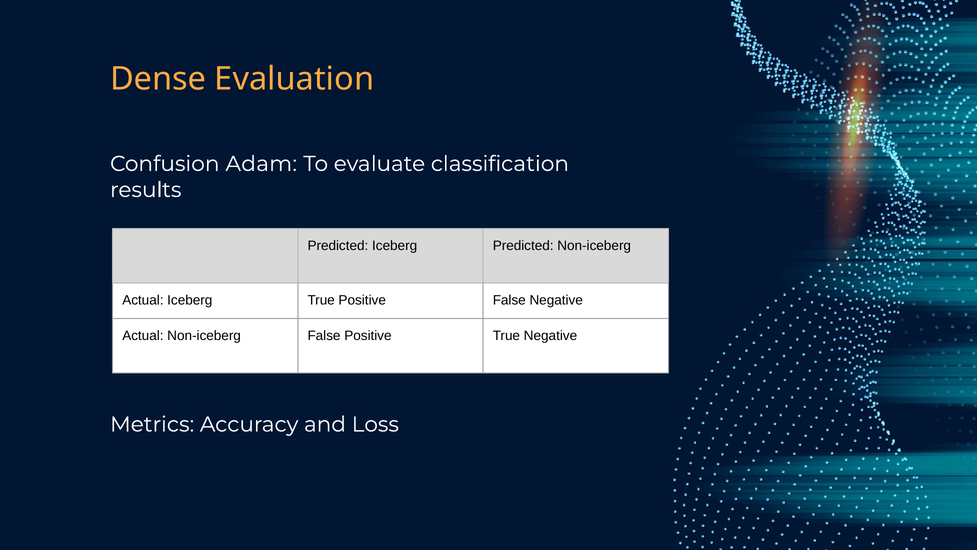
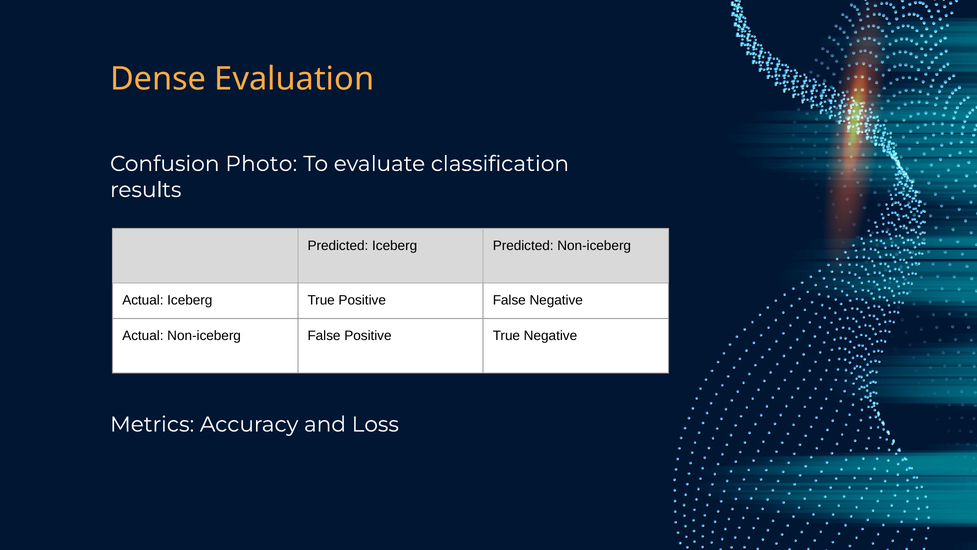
Adam: Adam -> Photo
